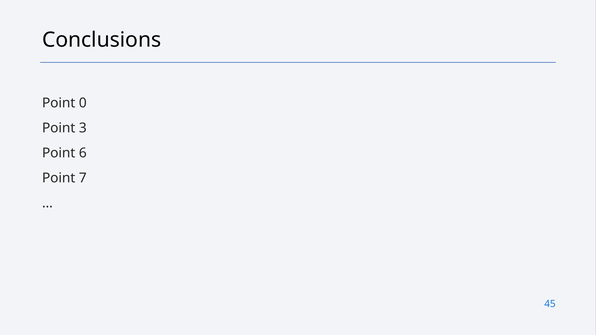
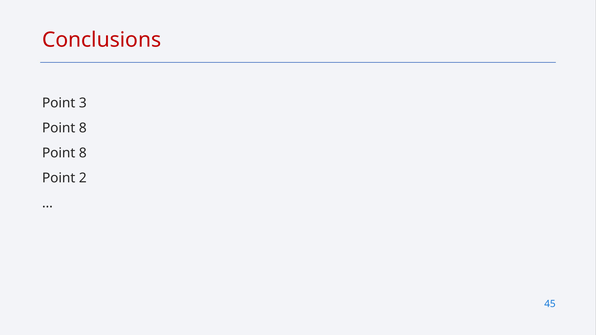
Conclusions colour: black -> red
0: 0 -> 3
3 at (83, 128): 3 -> 8
6 at (83, 153): 6 -> 8
7: 7 -> 2
